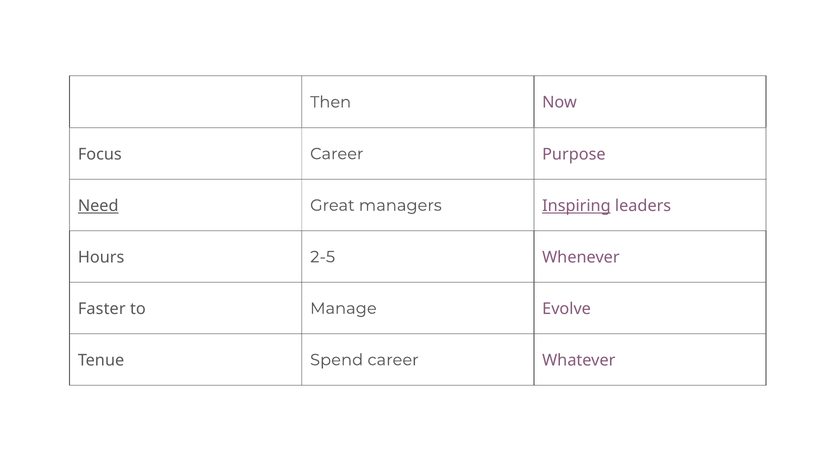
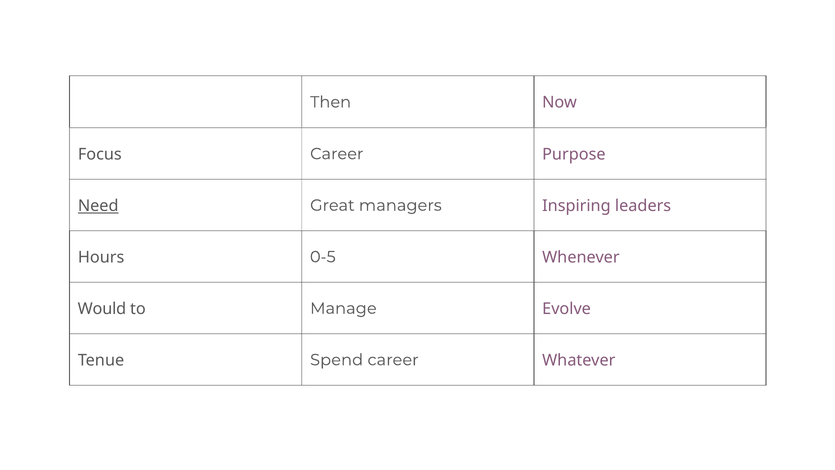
Inspiring underline: present -> none
2-5: 2-5 -> 0-5
Faster: Faster -> Would
